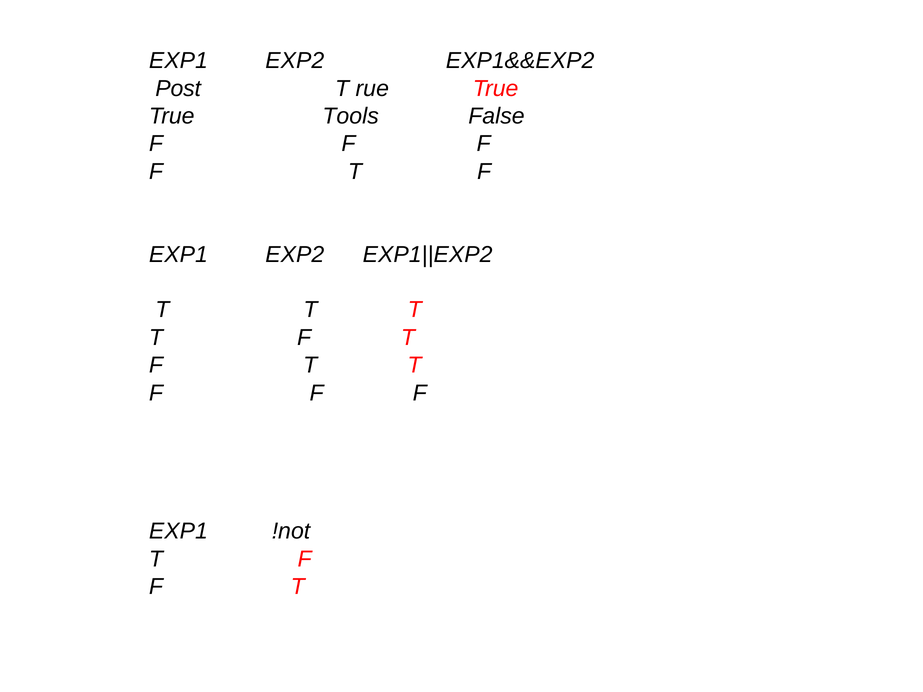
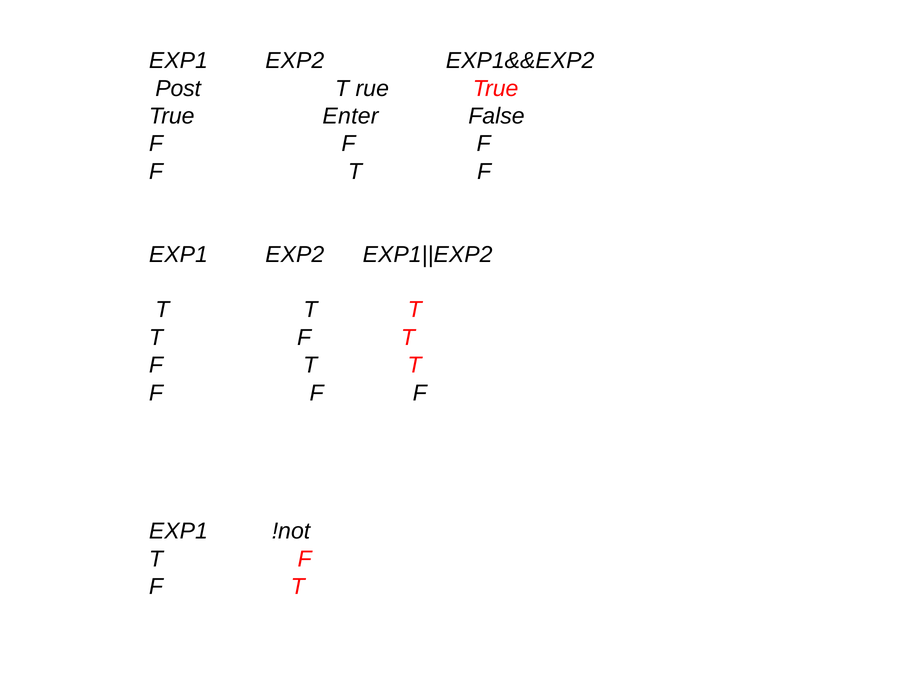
Tools: Tools -> Enter
